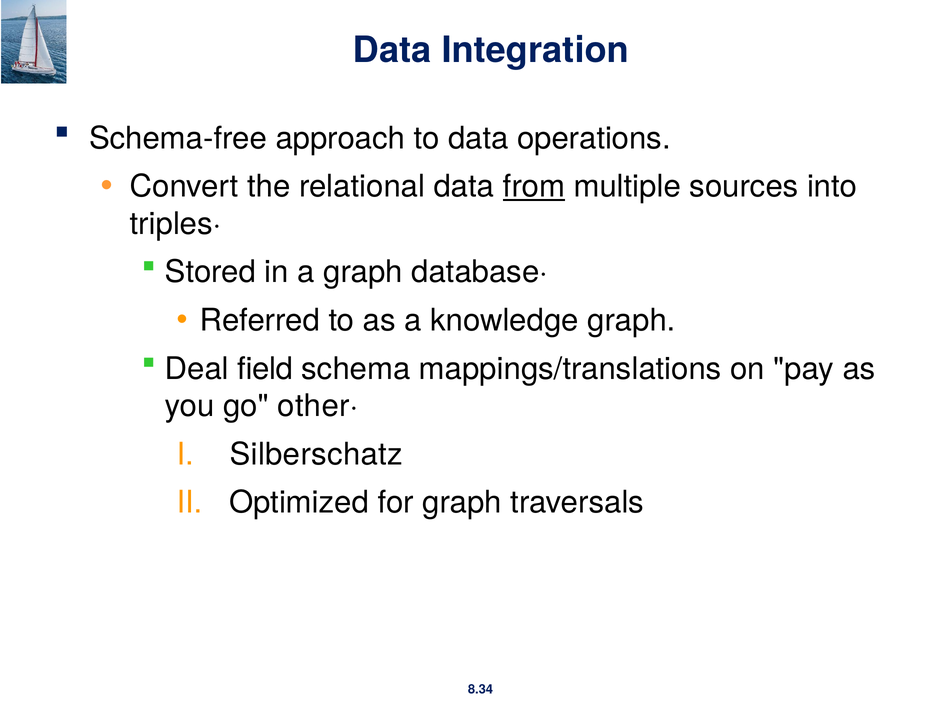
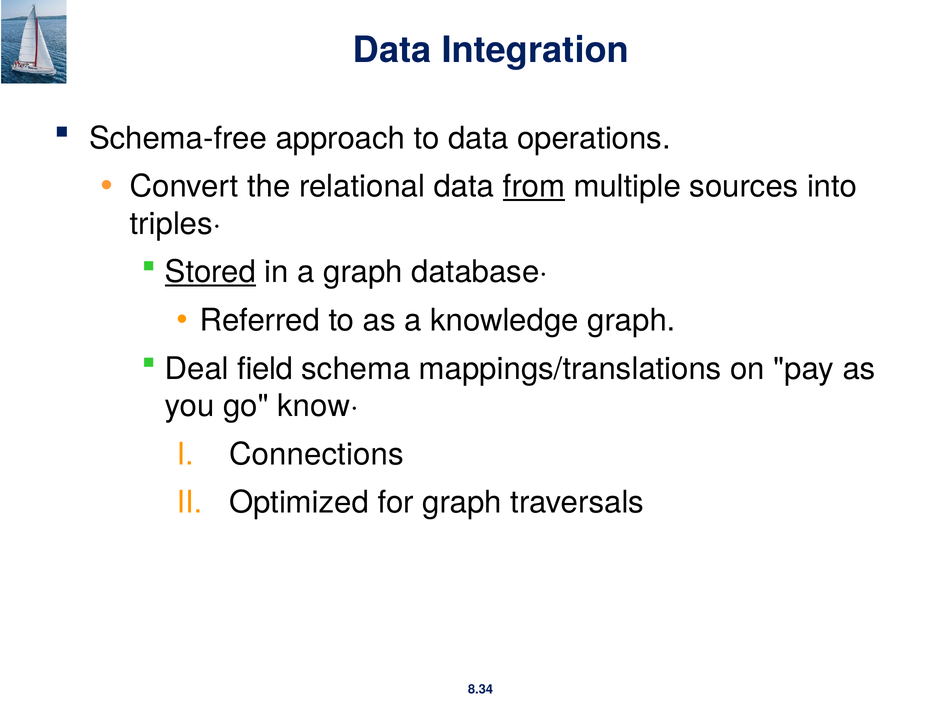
Stored underline: none -> present
other·: other· -> know·
Silberschatz: Silberschatz -> Connections
